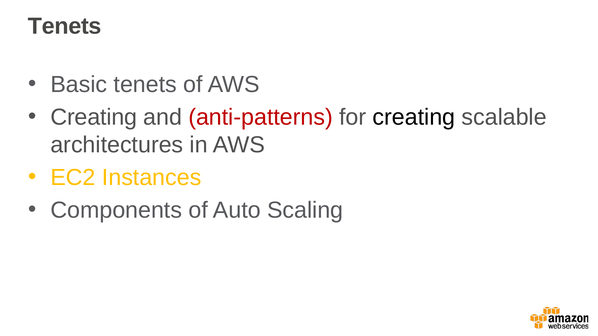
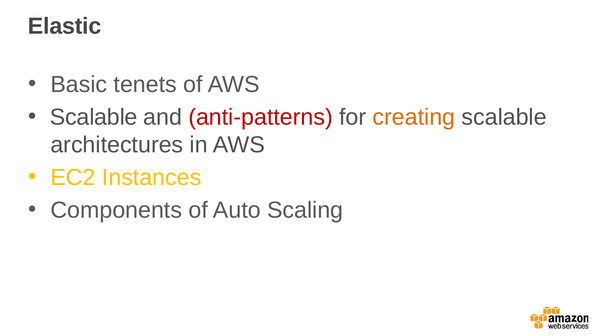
Tenets at (65, 26): Tenets -> Elastic
Creating at (94, 117): Creating -> Scalable
creating at (414, 117) colour: black -> orange
